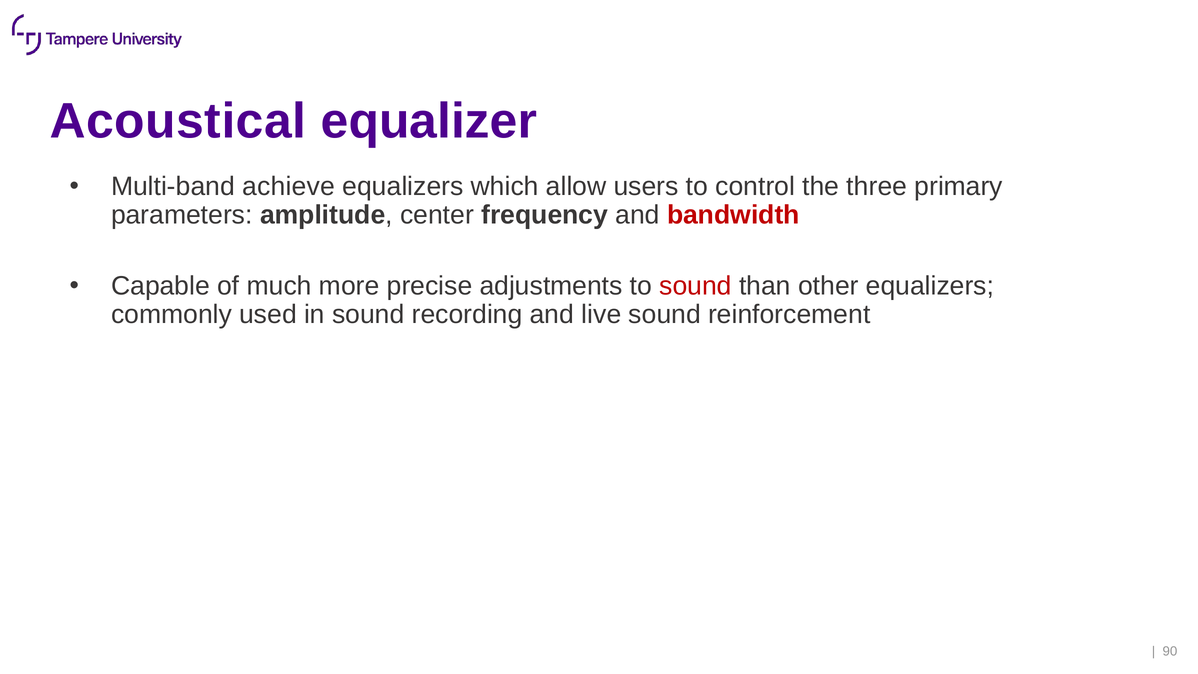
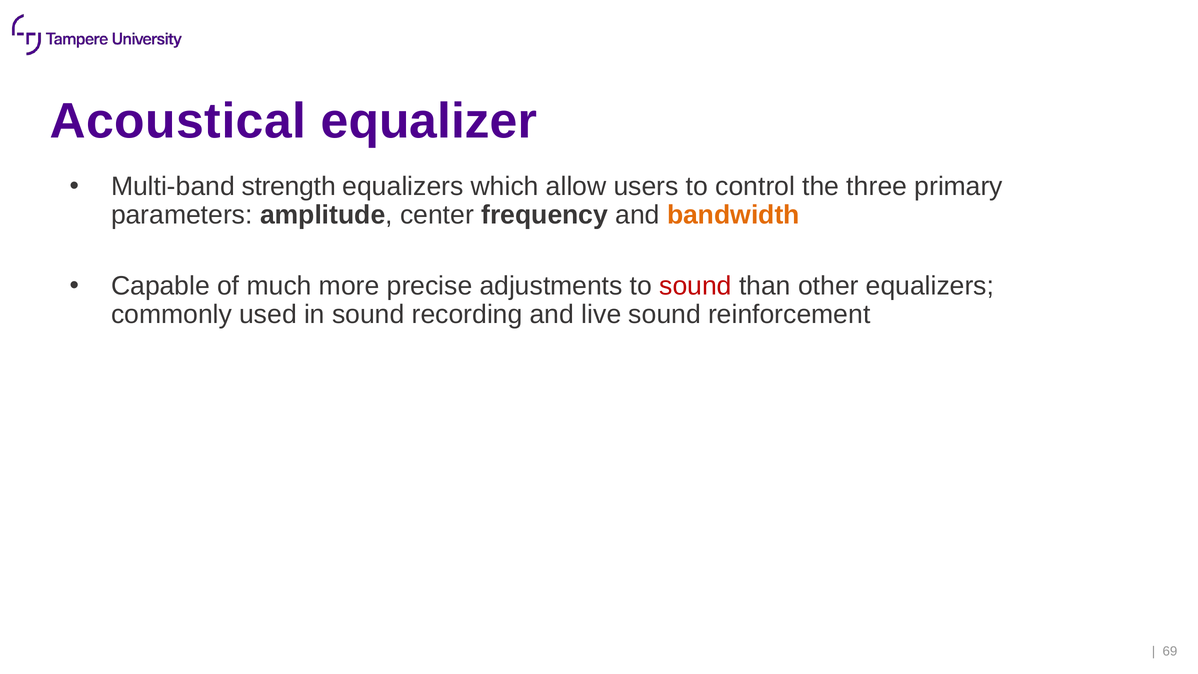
achieve: achieve -> strength
bandwidth colour: red -> orange
90: 90 -> 69
